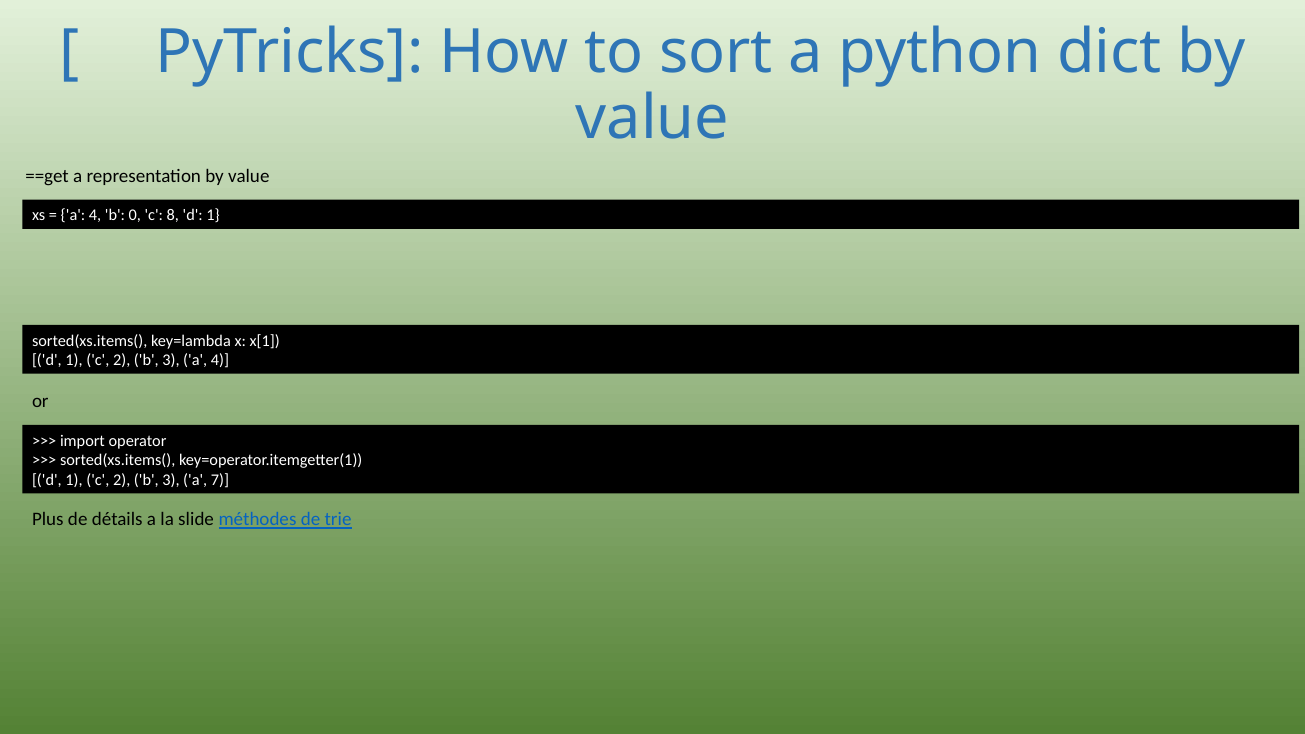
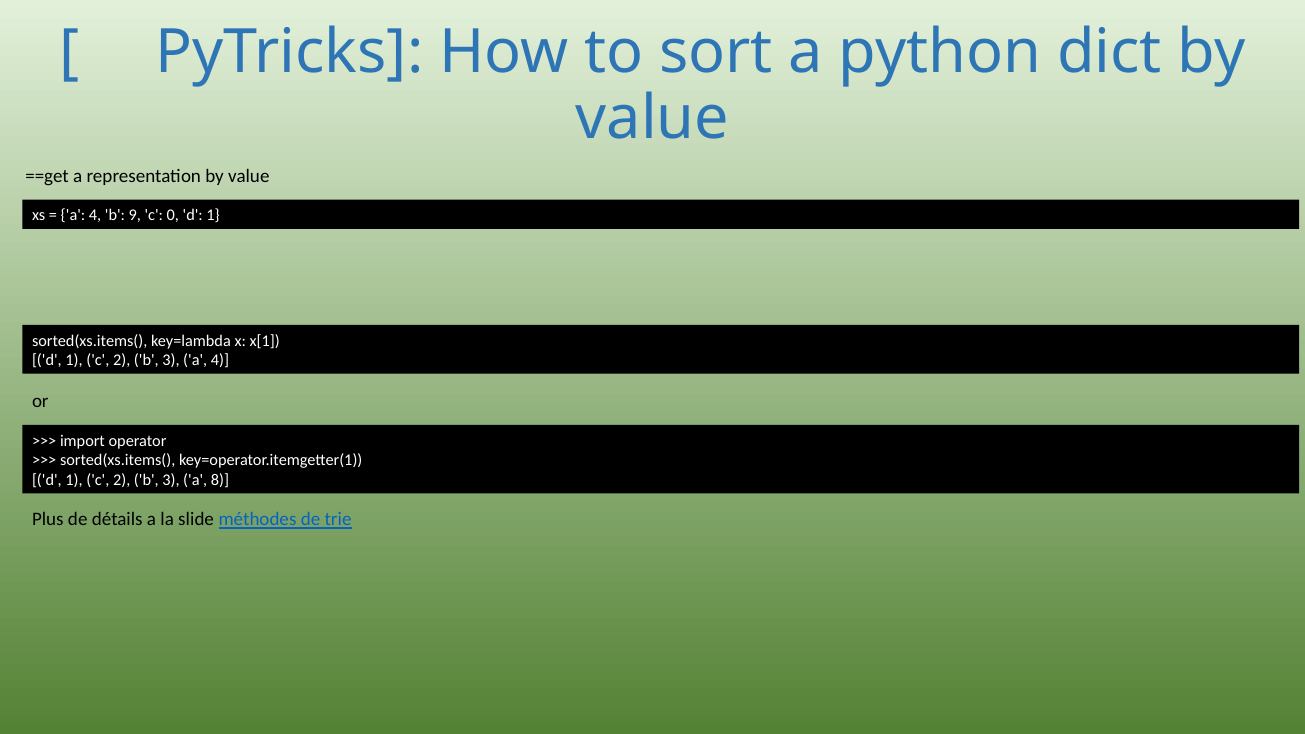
0: 0 -> 9
8: 8 -> 0
7: 7 -> 8
